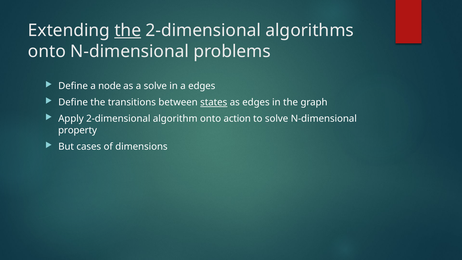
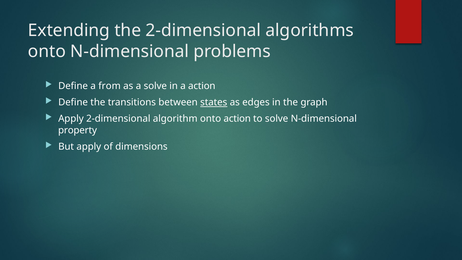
the at (128, 31) underline: present -> none
node: node -> from
a edges: edges -> action
But cases: cases -> apply
